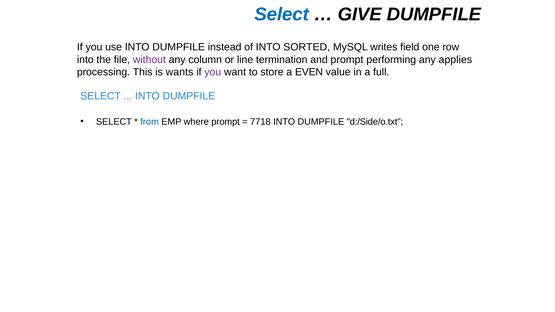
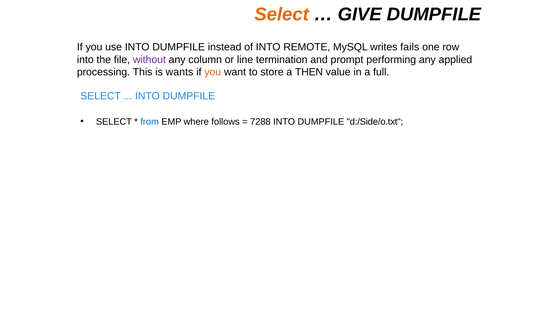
Select at (282, 14) colour: blue -> orange
SORTED: SORTED -> REMOTE
field: field -> fails
applies: applies -> applied
you at (213, 72) colour: purple -> orange
EVEN: EVEN -> THEN
where prompt: prompt -> follows
7718: 7718 -> 7288
